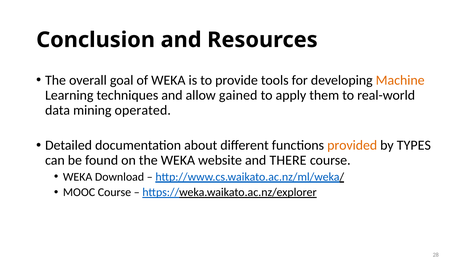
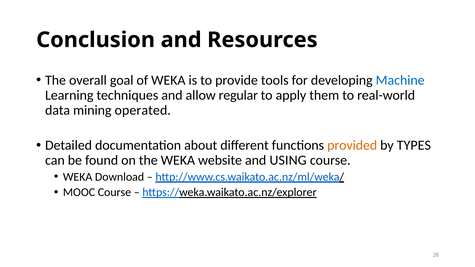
Machine colour: orange -> blue
gained: gained -> regular
THERE: THERE -> USING
